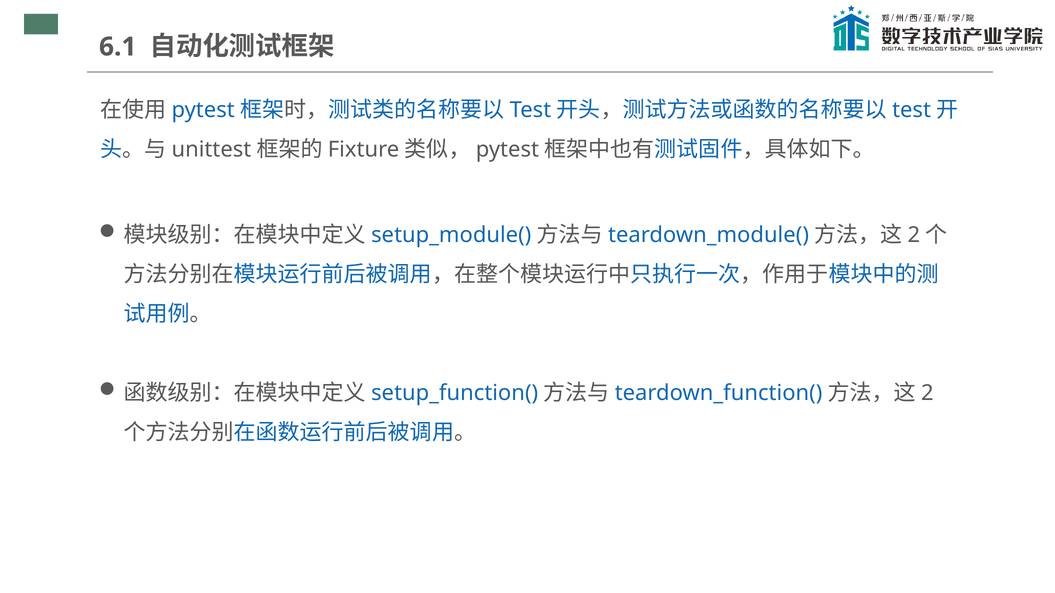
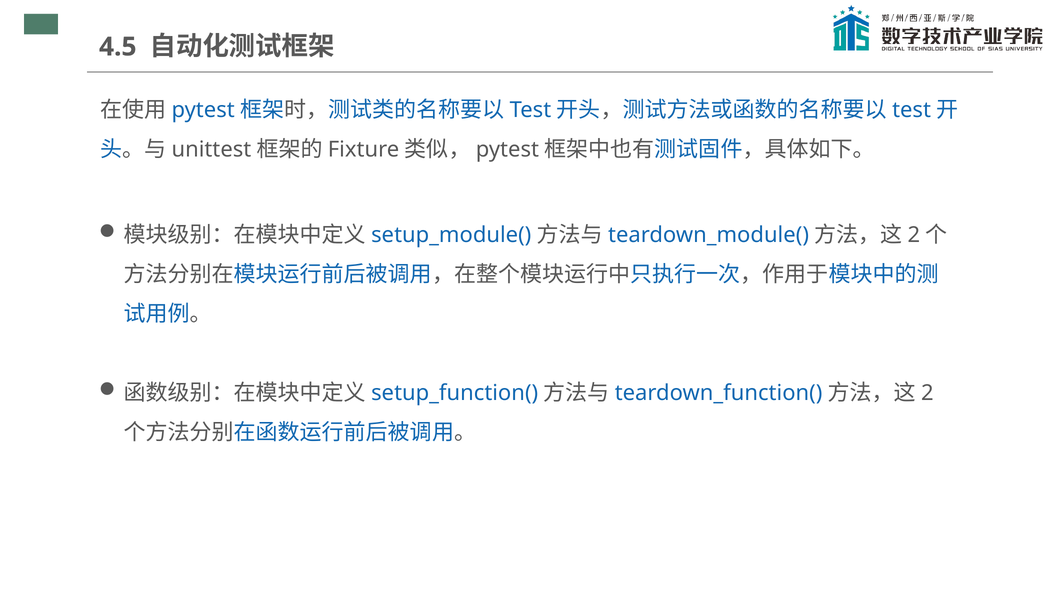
6.1: 6.1 -> 4.5
